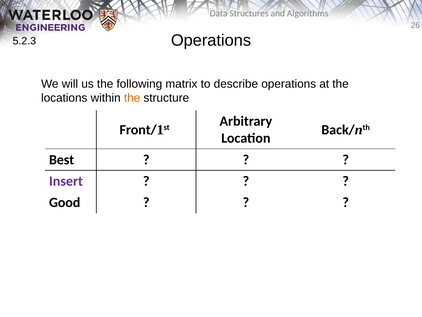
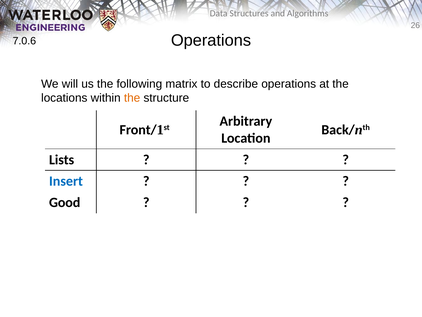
5.2.3: 5.2.3 -> 7.0.6
Best: Best -> Lists
Insert colour: purple -> blue
